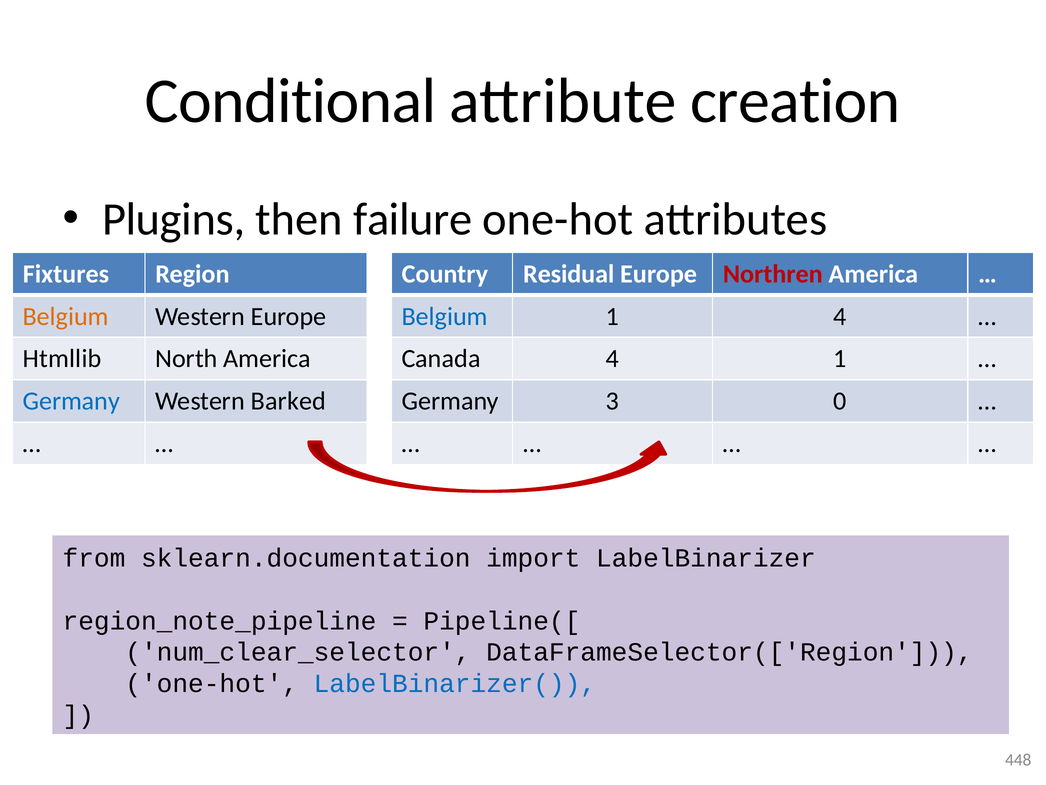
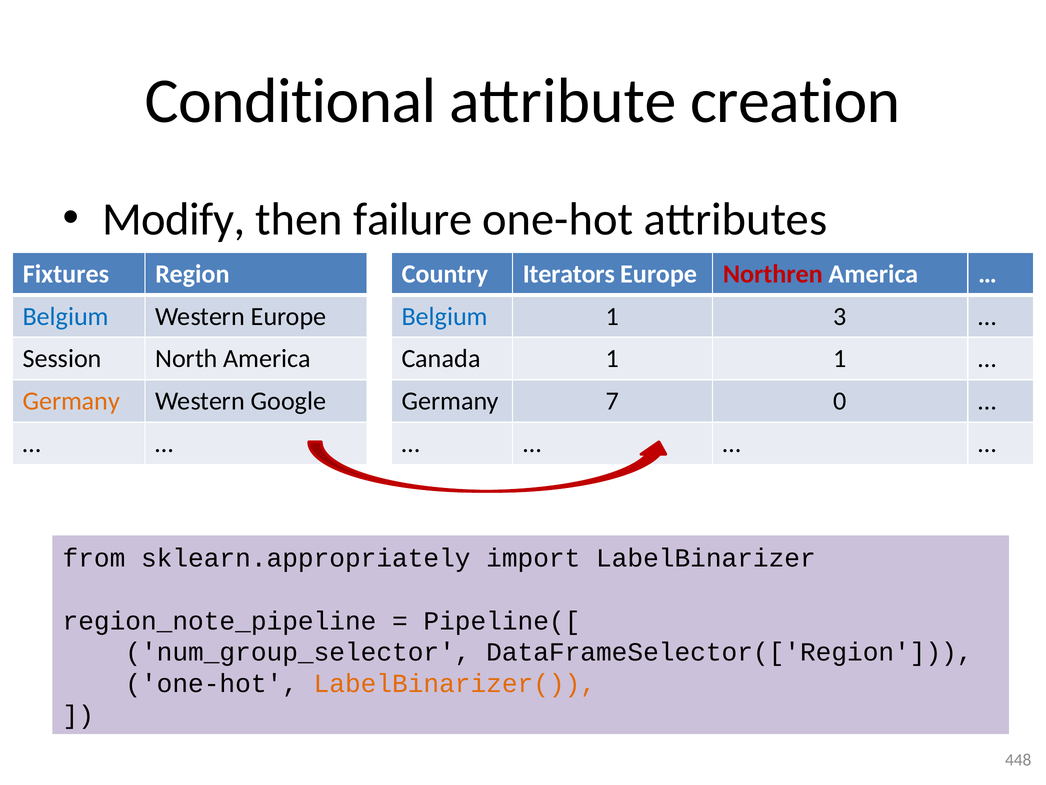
Plugins: Plugins -> Modify
Residual: Residual -> Iterators
Belgium at (66, 316) colour: orange -> blue
1 4: 4 -> 3
Htmllib: Htmllib -> Session
Canada 4: 4 -> 1
Germany at (71, 401) colour: blue -> orange
Barked: Barked -> Google
3: 3 -> 7
sklearn.documentation: sklearn.documentation -> sklearn.appropriately
num_clear_selector: num_clear_selector -> num_group_selector
LabelBinarizer( colour: blue -> orange
